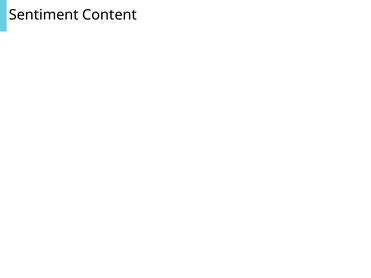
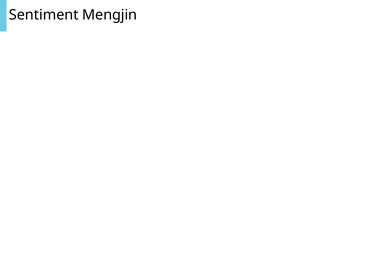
Content: Content -> Mengjin
